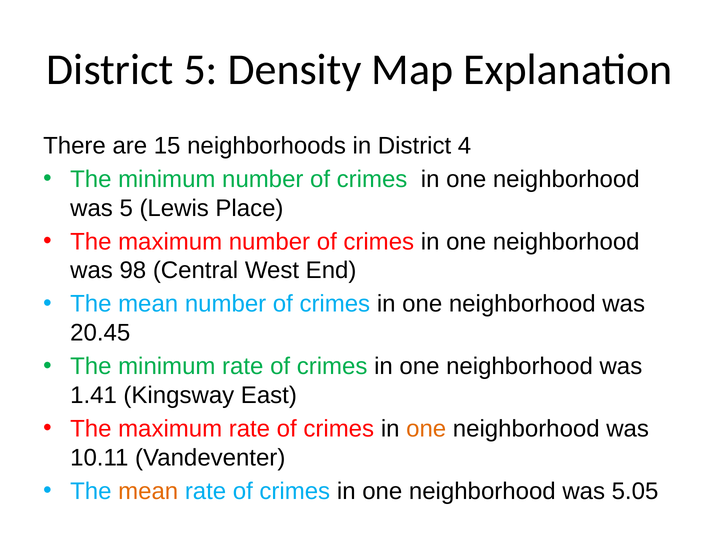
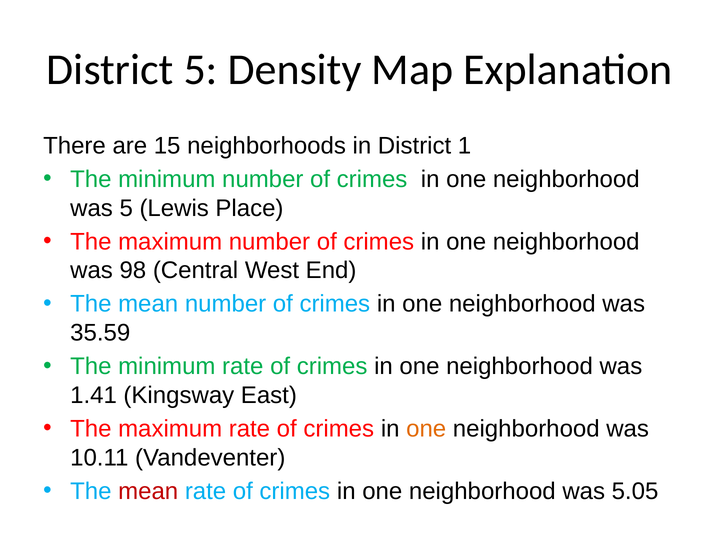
4: 4 -> 1
20.45: 20.45 -> 35.59
mean at (148, 491) colour: orange -> red
